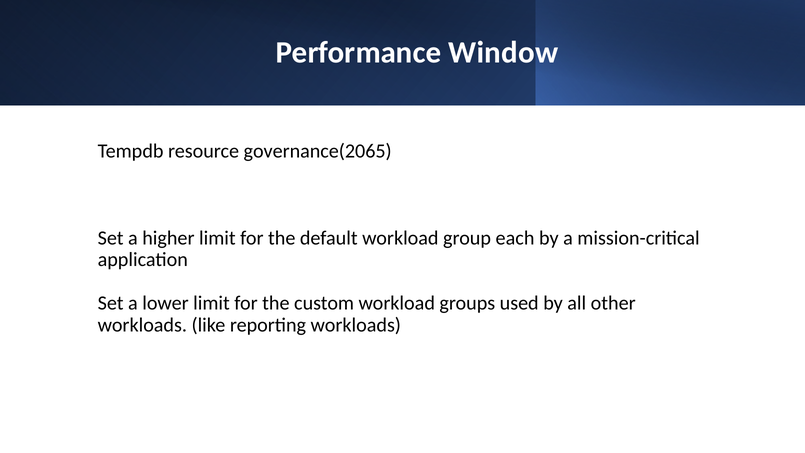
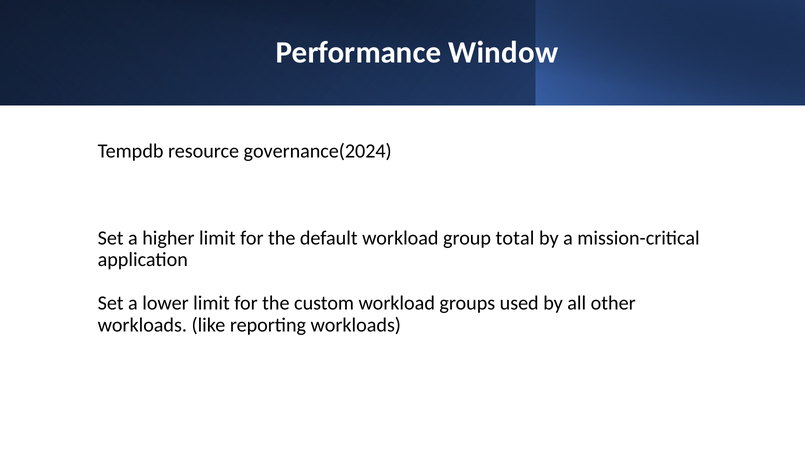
governance(2065: governance(2065 -> governance(2024
each: each -> total
